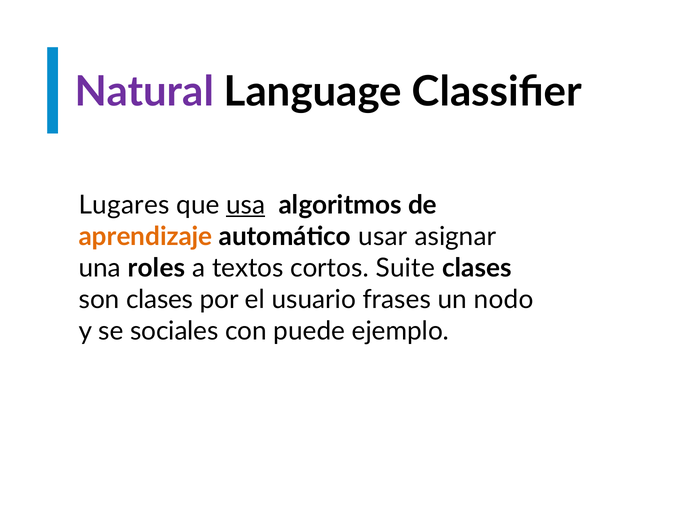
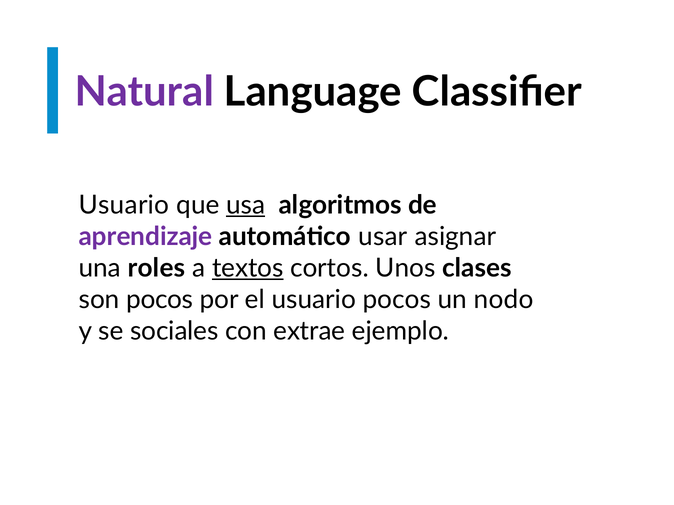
Lugares at (124, 205): Lugares -> Usuario
aprendizaje colour: orange -> purple
textos underline: none -> present
Suite: Suite -> Unos
son clases: clases -> pocos
usuario frases: frases -> pocos
puede: puede -> extrae
